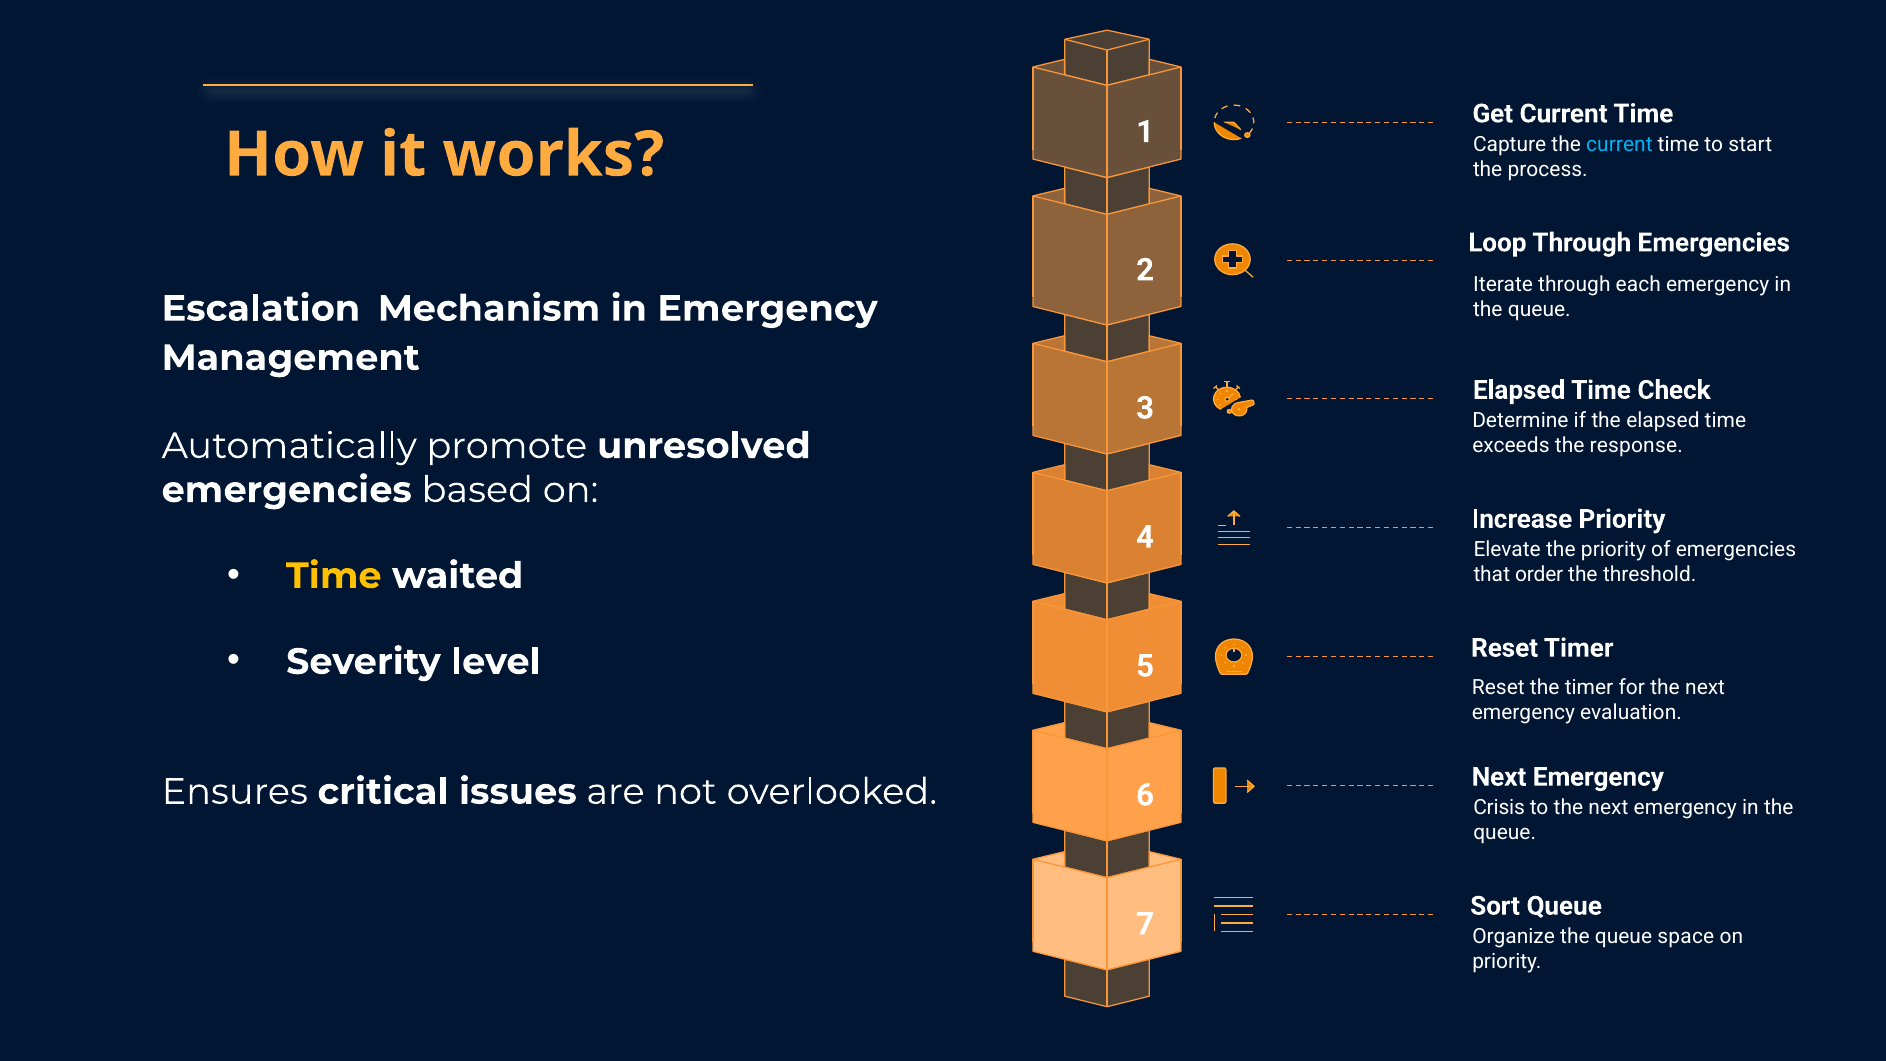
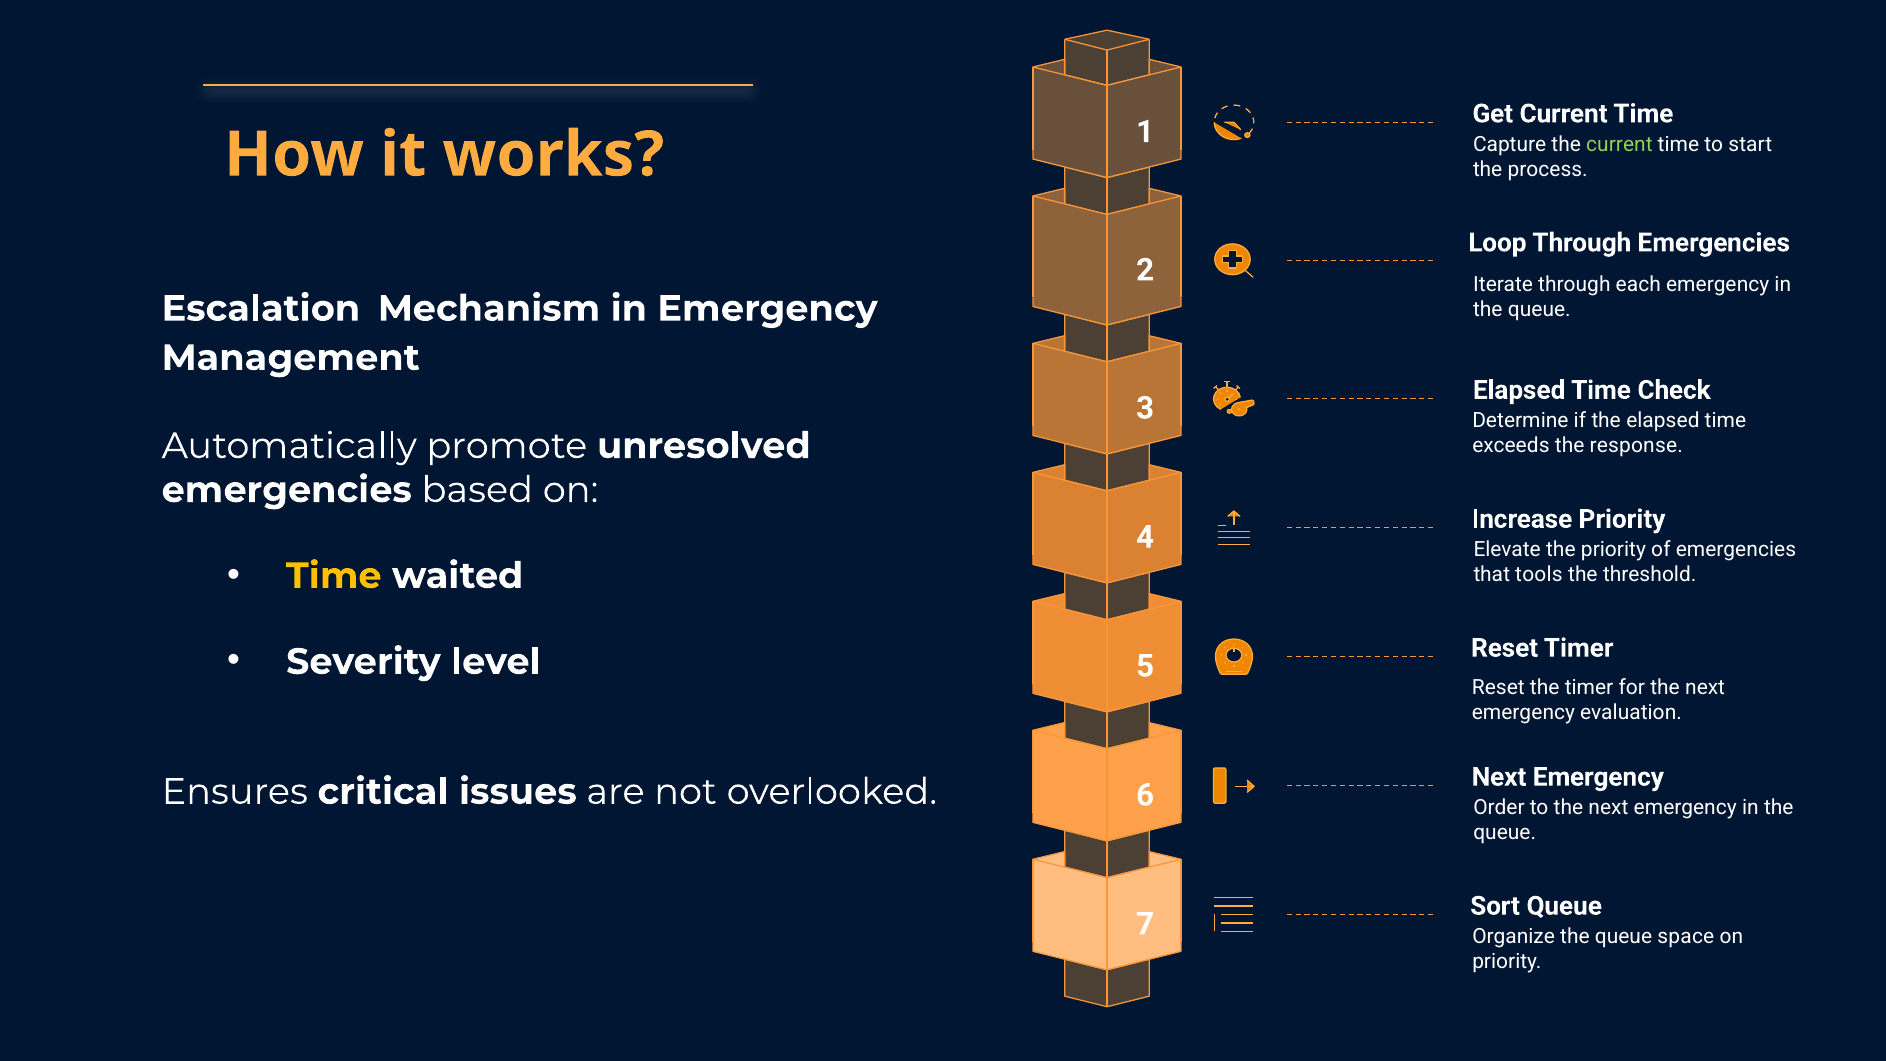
current at (1619, 144) colour: light blue -> light green
order: order -> tools
Crisis: Crisis -> Order
